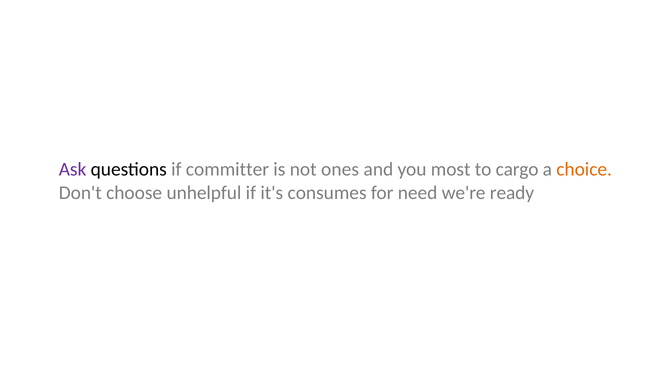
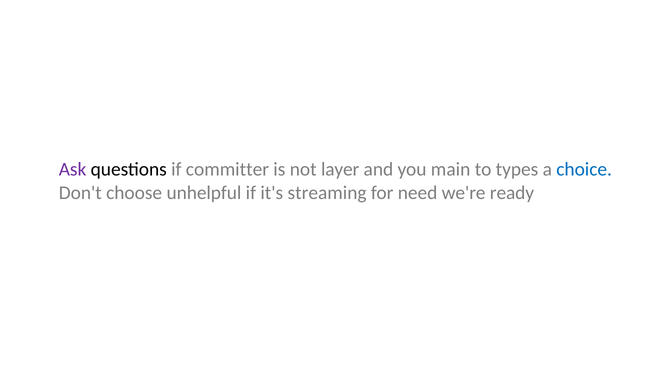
ones: ones -> layer
most: most -> main
cargo: cargo -> types
choice colour: orange -> blue
consumes: consumes -> streaming
